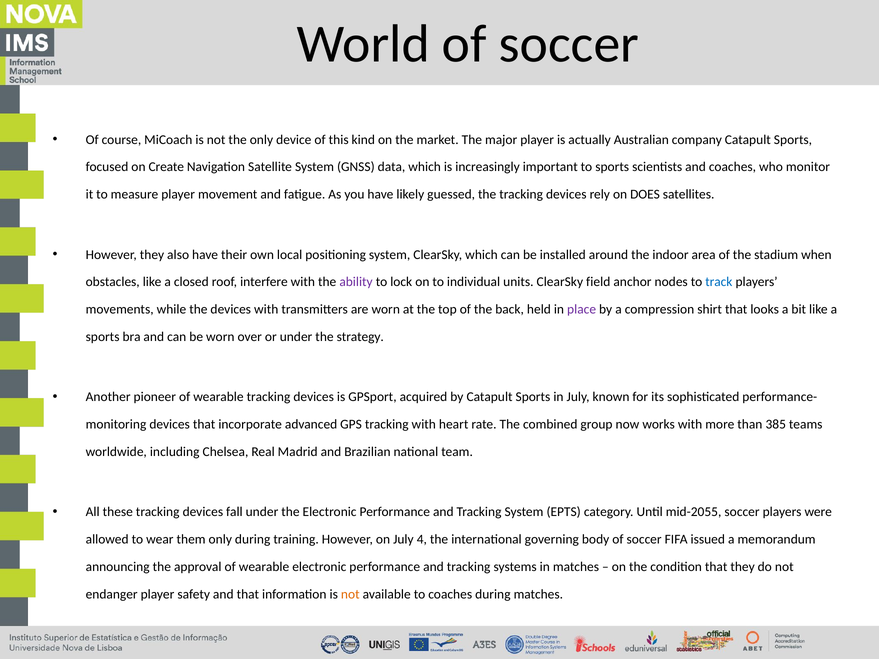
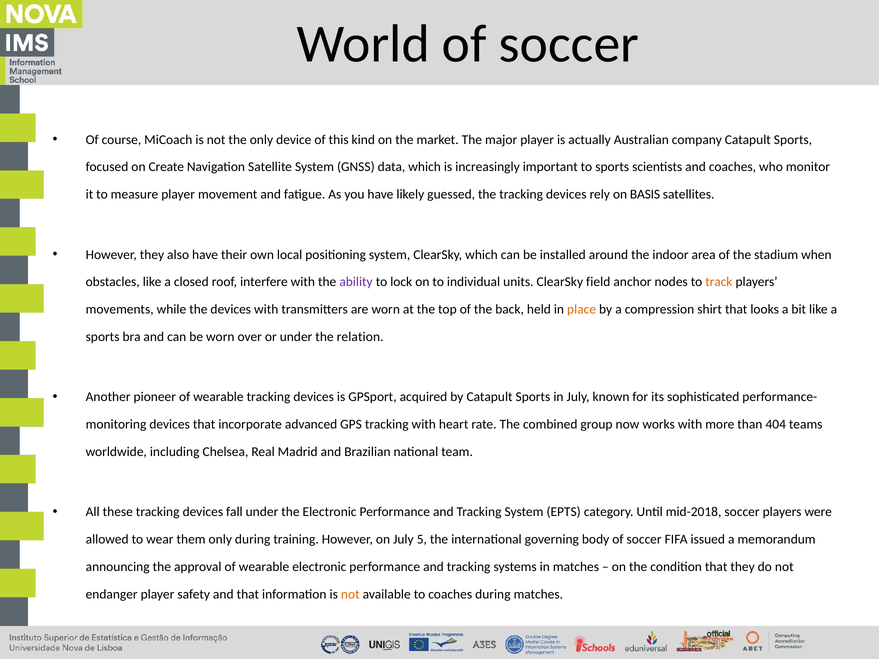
DOES: DOES -> BASIS
track colour: blue -> orange
place colour: purple -> orange
strategy: strategy -> relation
385: 385 -> 404
mid-2055: mid-2055 -> mid-2018
4: 4 -> 5
